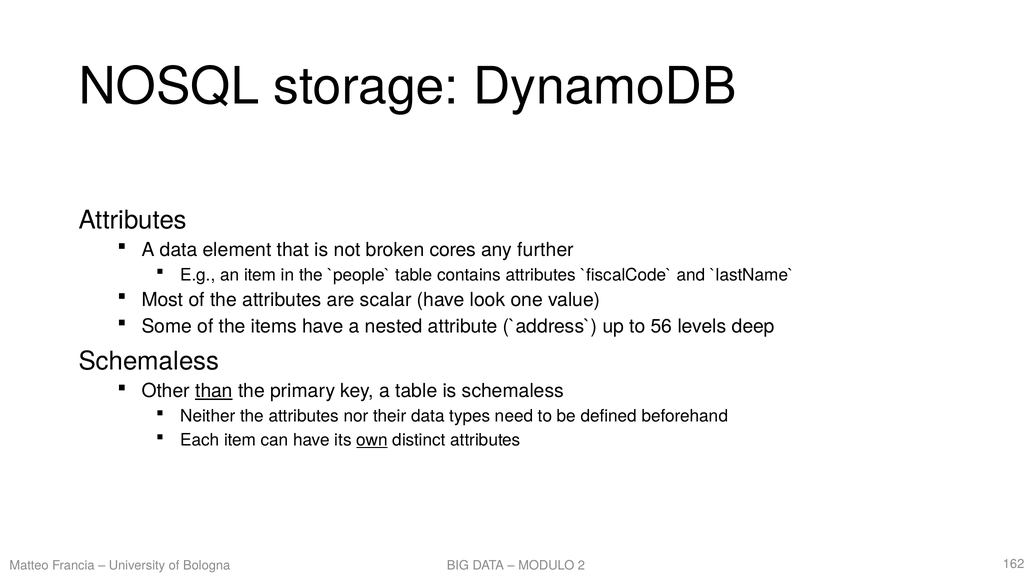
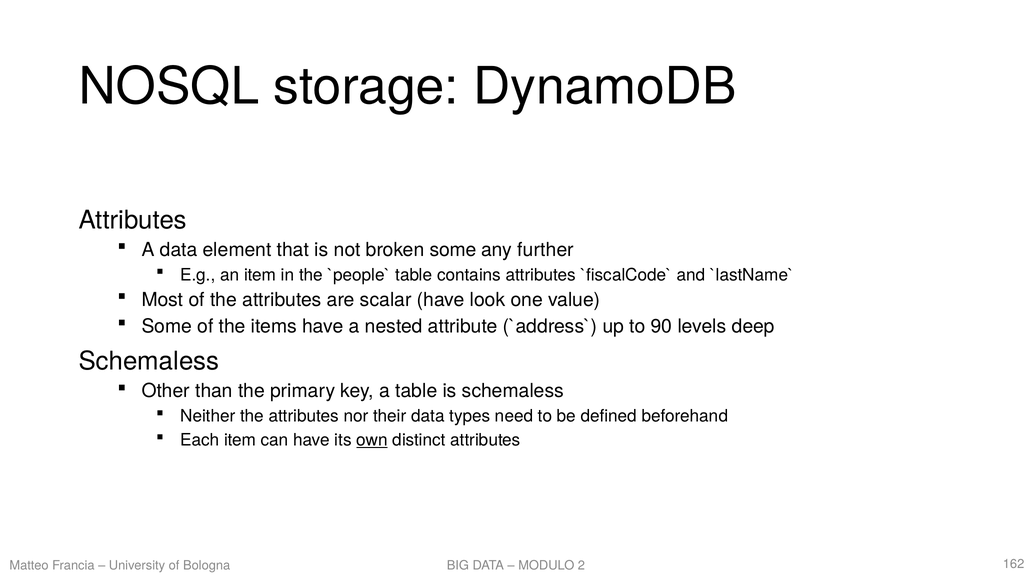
broken cores: cores -> some
56: 56 -> 90
than underline: present -> none
